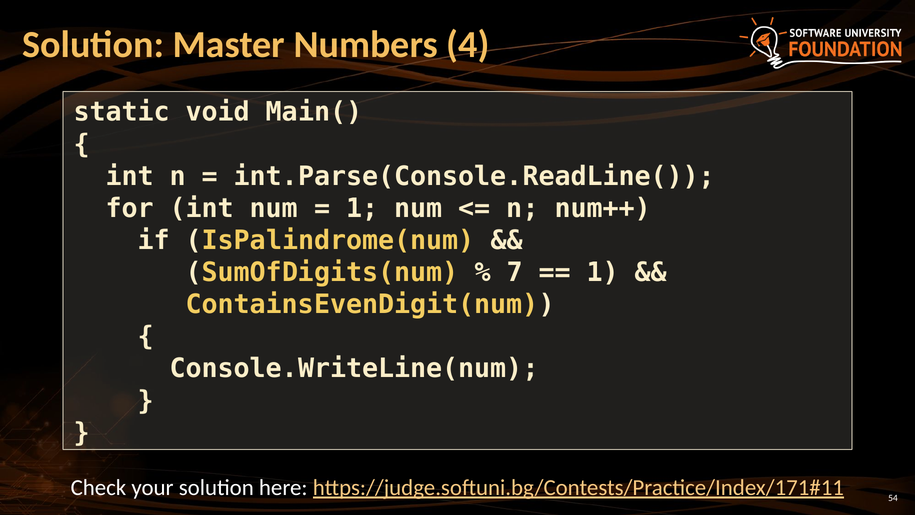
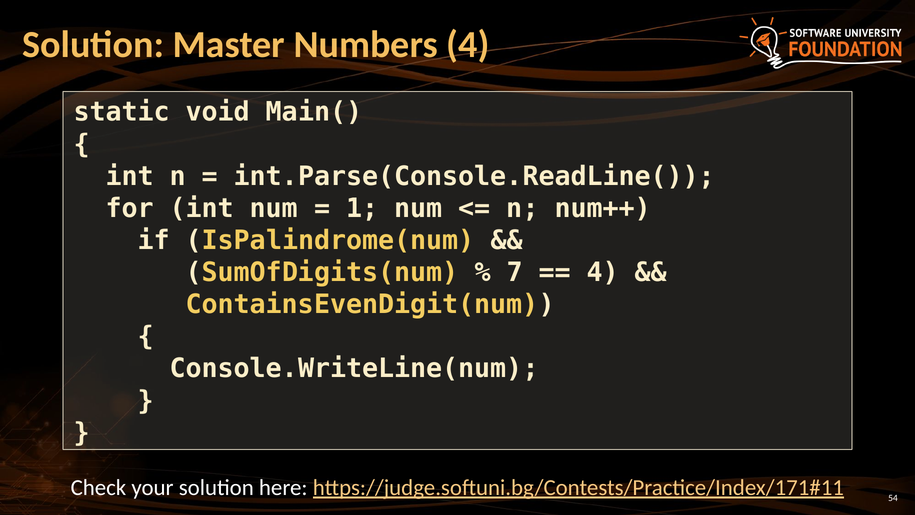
1 at (603, 272): 1 -> 4
